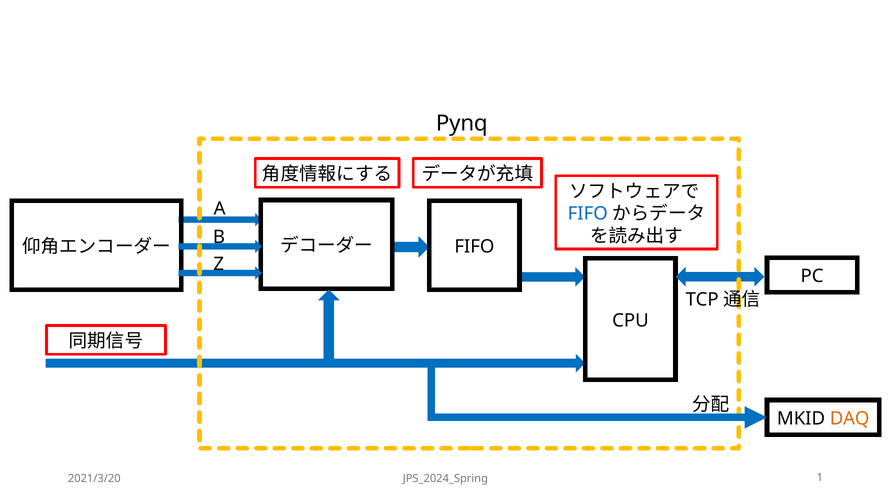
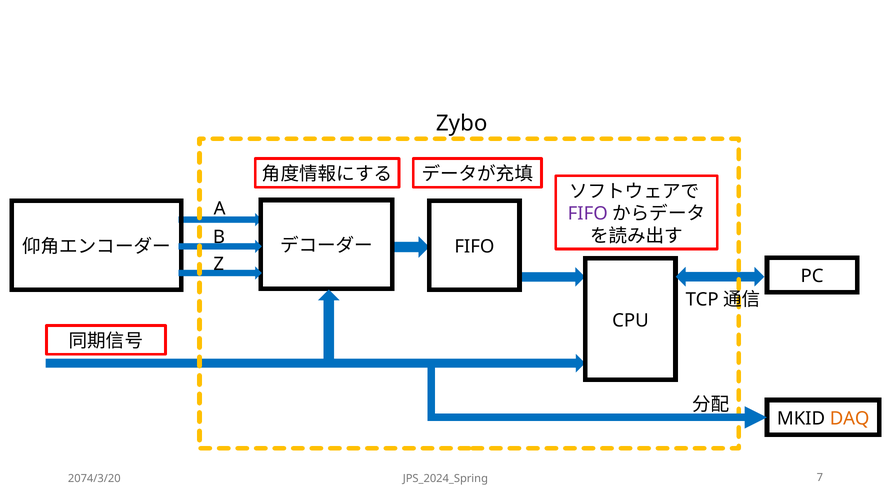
Pynq: Pynq -> Zybo
FIFO at (588, 214) colour: blue -> purple
2021/3/20: 2021/3/20 -> 2074/3/20
1: 1 -> 7
